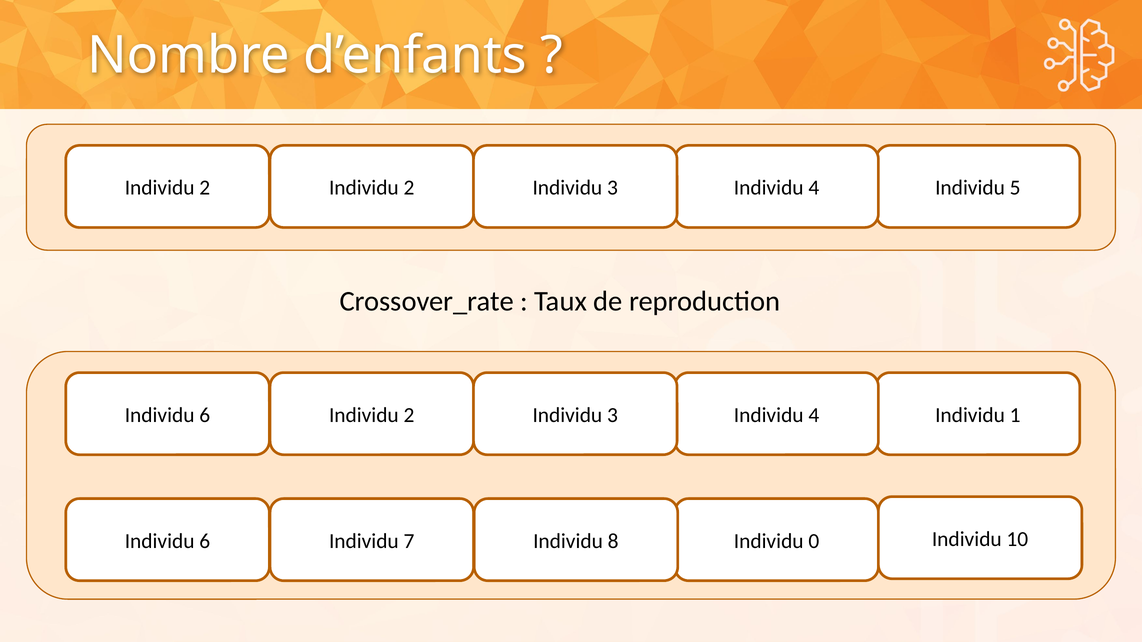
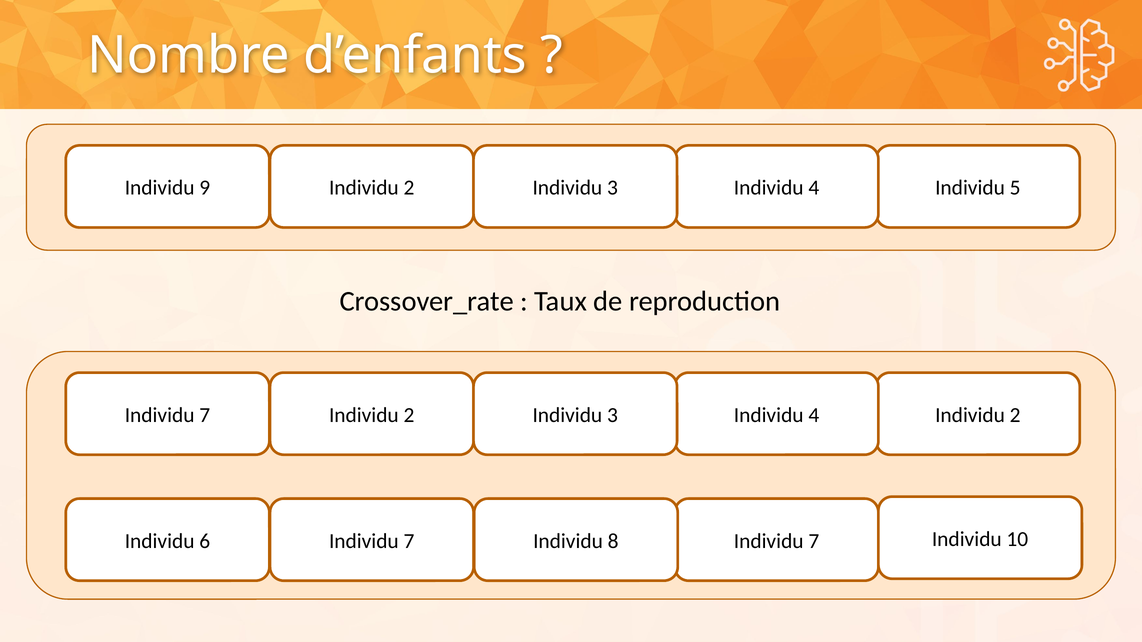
2 at (205, 188): 2 -> 9
6 at (205, 415): 6 -> 7
2 Individu 1: 1 -> 2
7 Individu 0: 0 -> 7
